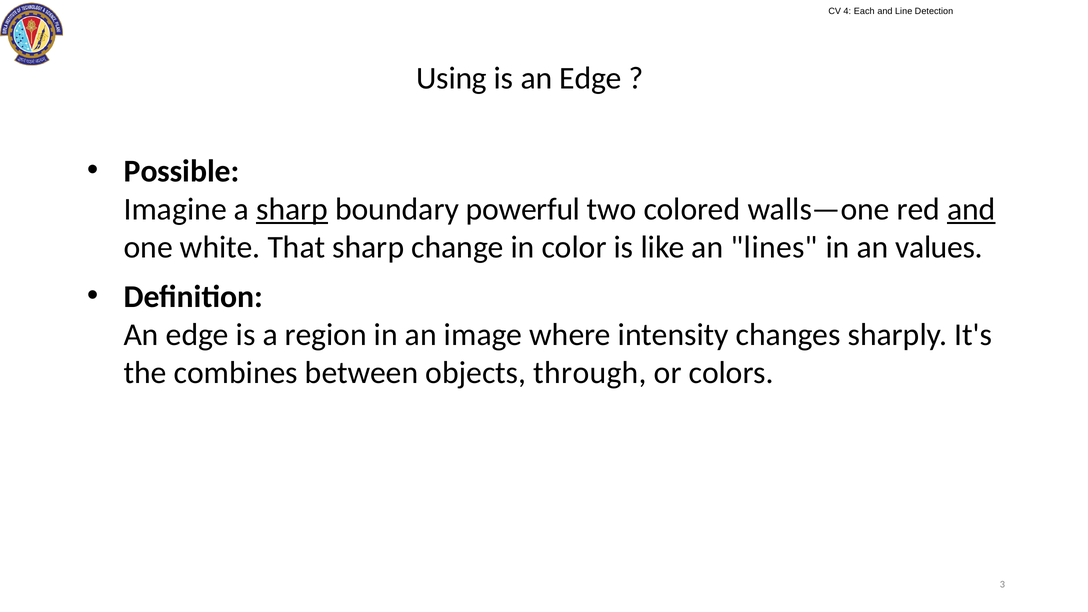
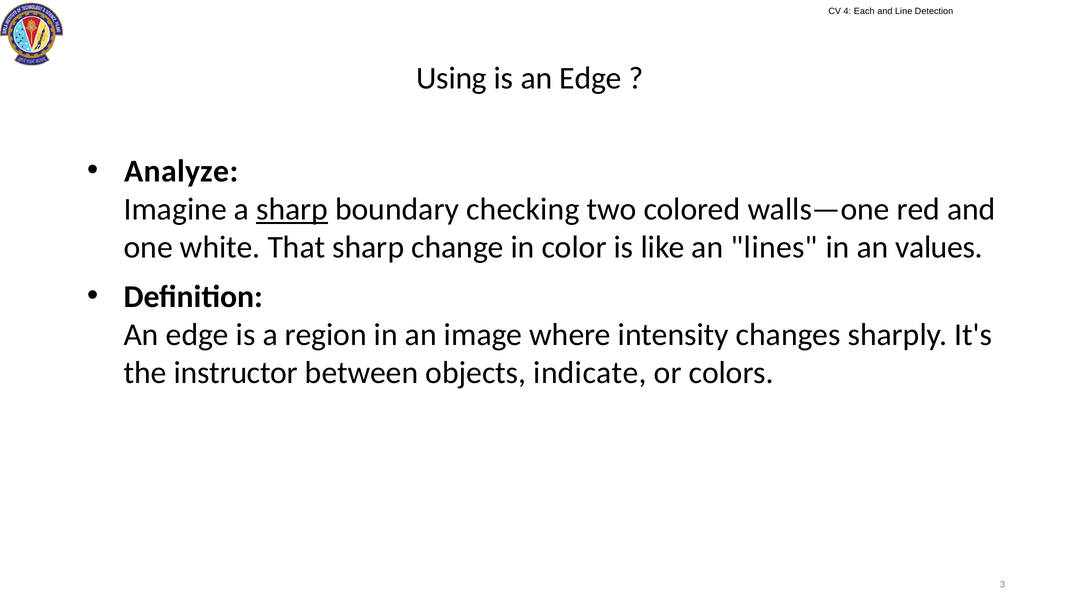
Possible: Possible -> Analyze
powerful: powerful -> checking
and at (971, 209) underline: present -> none
combines: combines -> instructor
through: through -> indicate
